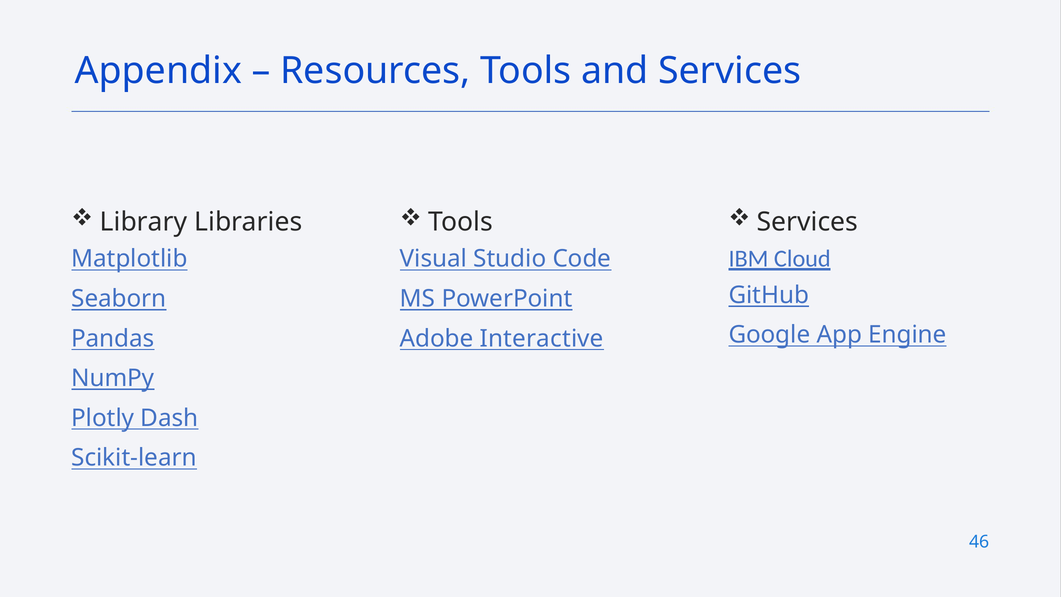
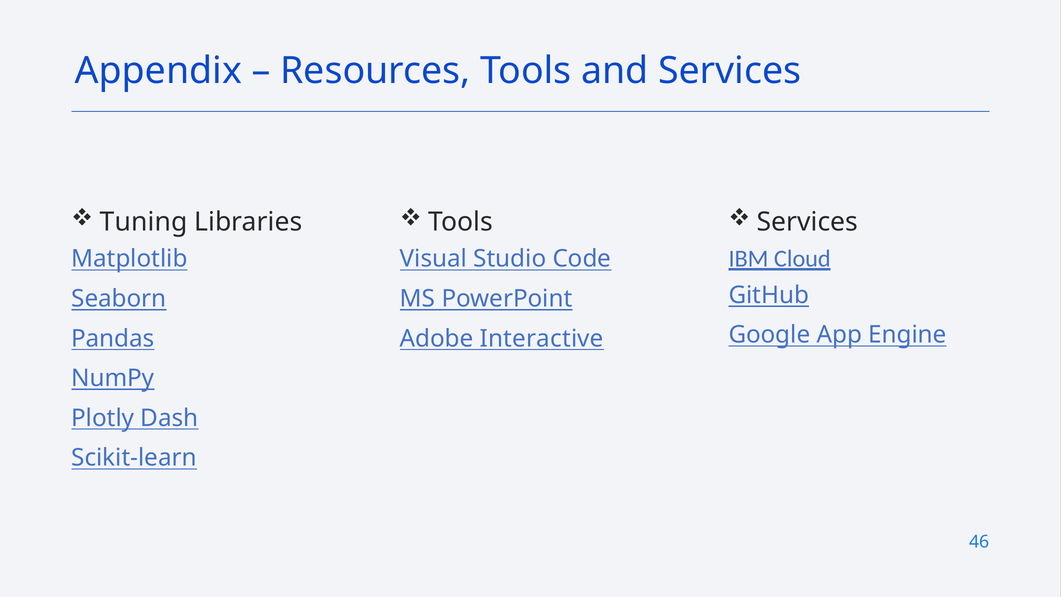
Library: Library -> Tuning
